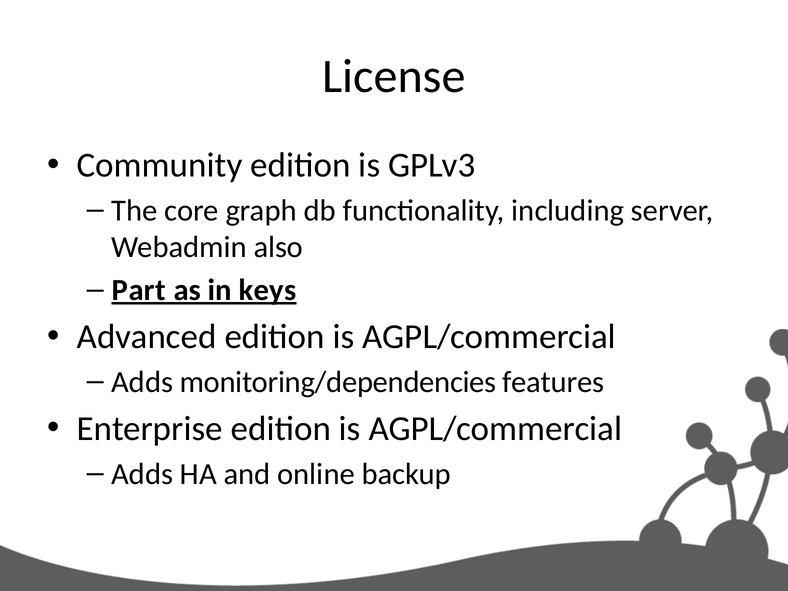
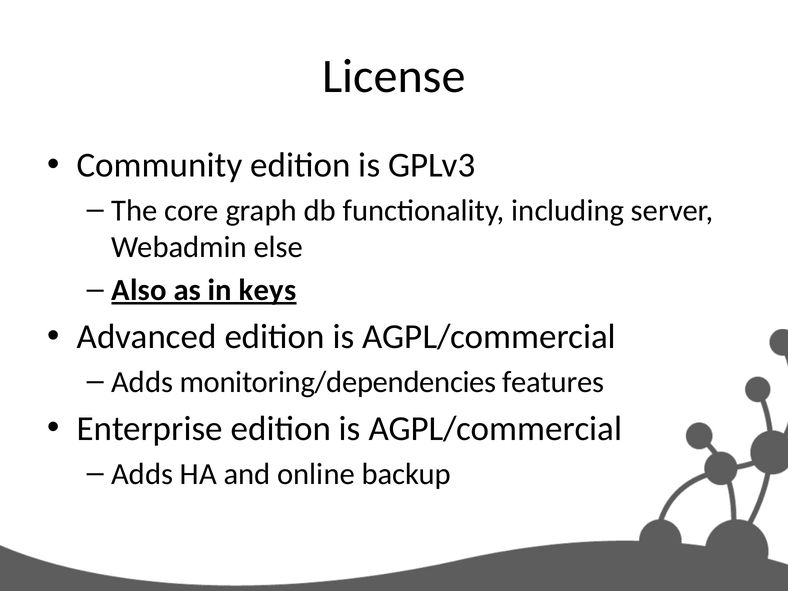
also: also -> else
Part: Part -> Also
